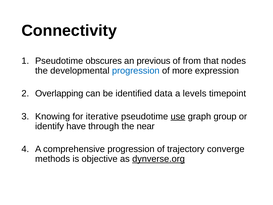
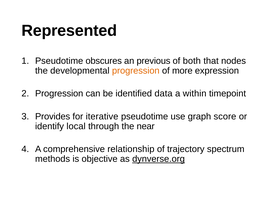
Connectivity: Connectivity -> Represented
from: from -> both
progression at (136, 71) colour: blue -> orange
Overlapping at (59, 93): Overlapping -> Progression
levels: levels -> within
Knowing: Knowing -> Provides
use underline: present -> none
group: group -> score
have: have -> local
comprehensive progression: progression -> relationship
converge: converge -> spectrum
